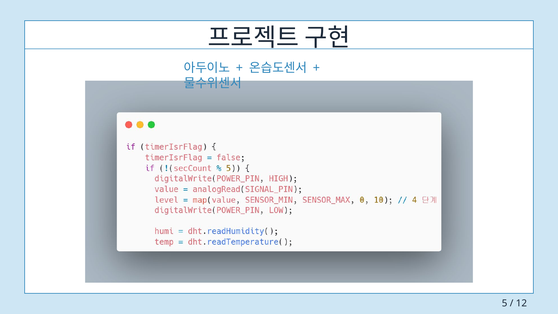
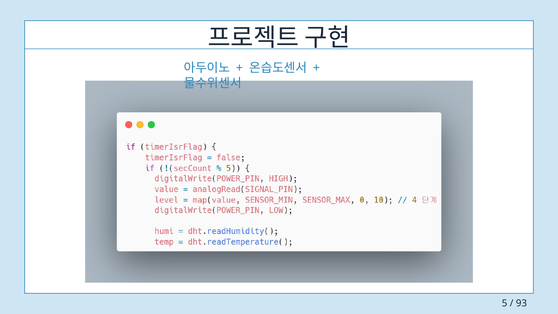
12: 12 -> 93
